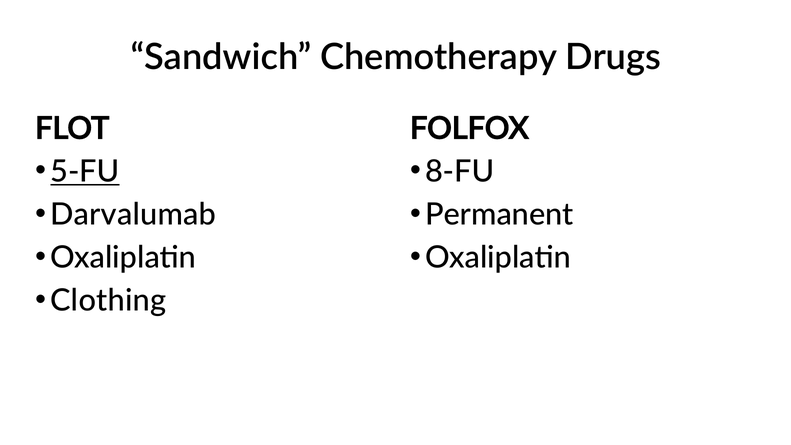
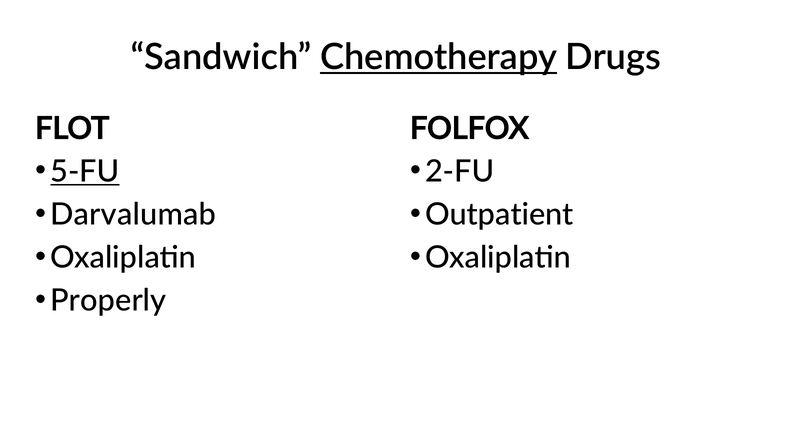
Chemotherapy underline: none -> present
8-FU: 8-FU -> 2-FU
Permanent: Permanent -> Outpatient
Clothing: Clothing -> Properly
